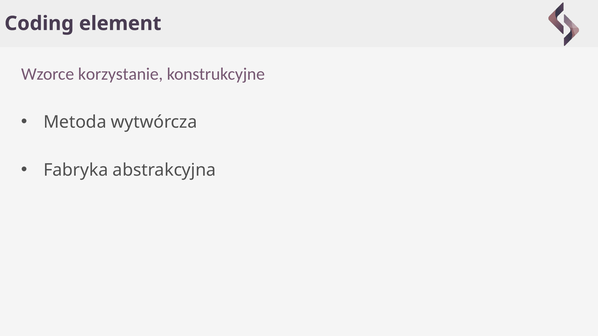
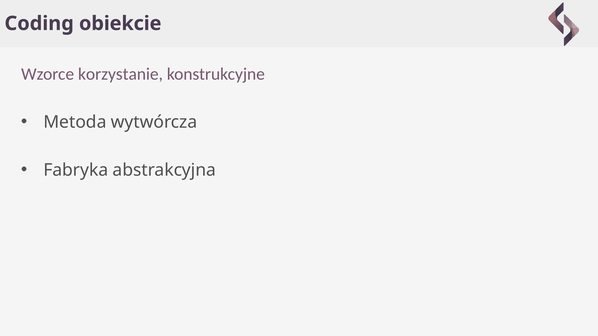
element: element -> obiekcie
